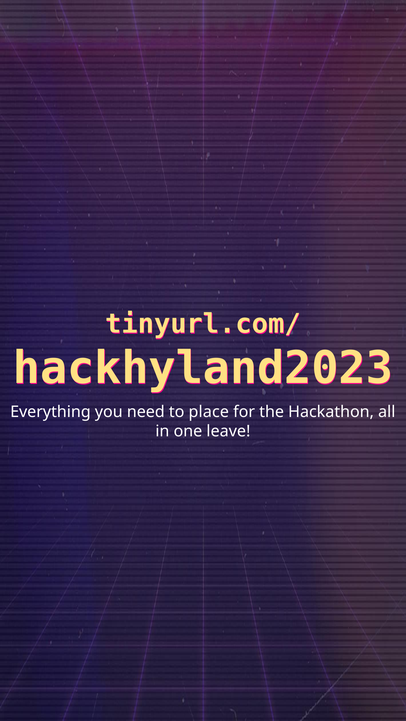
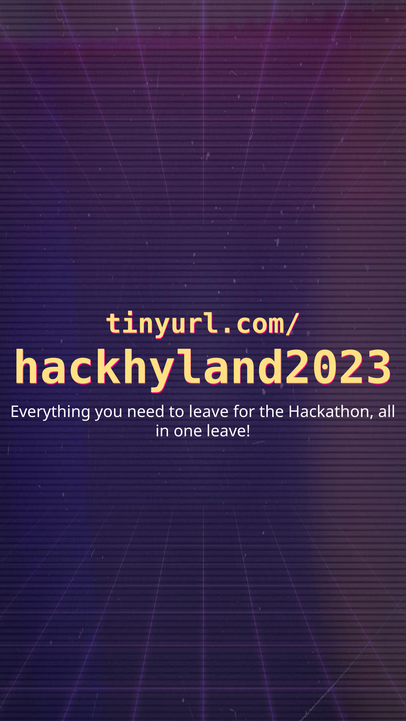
to place: place -> leave
